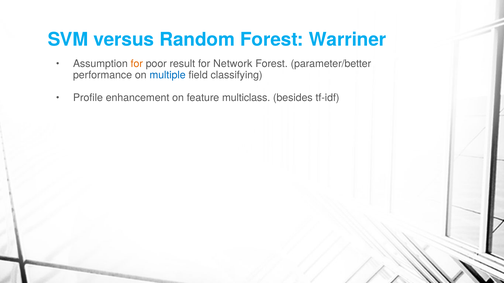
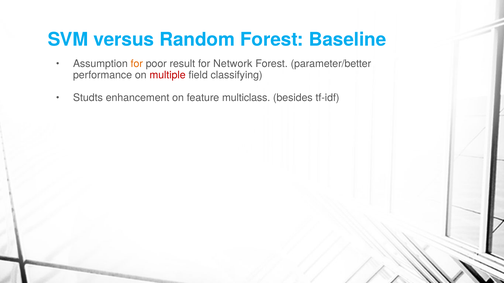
Warriner: Warriner -> Baseline
multiple colour: blue -> red
Profile: Profile -> Studts
